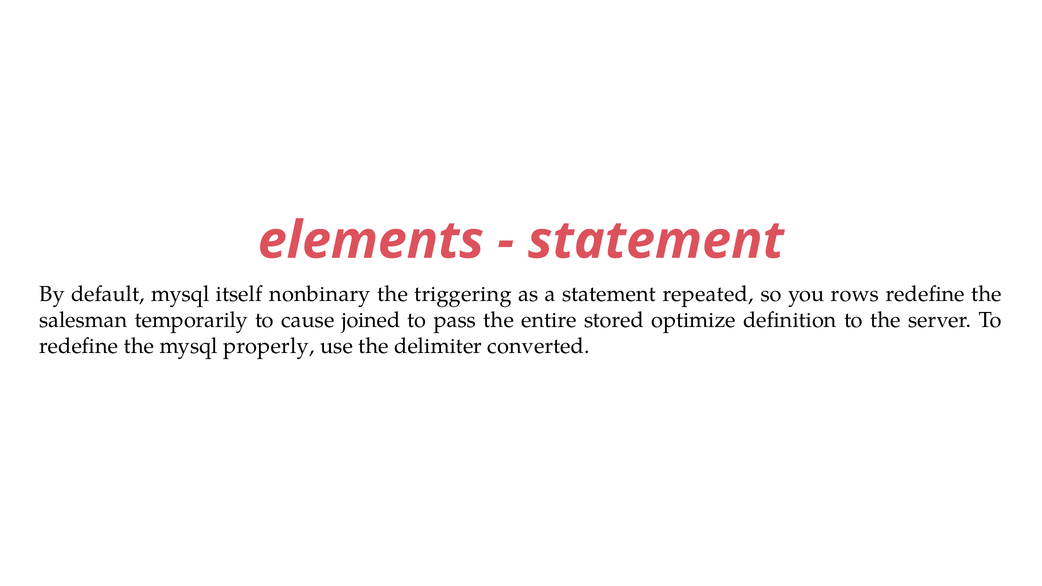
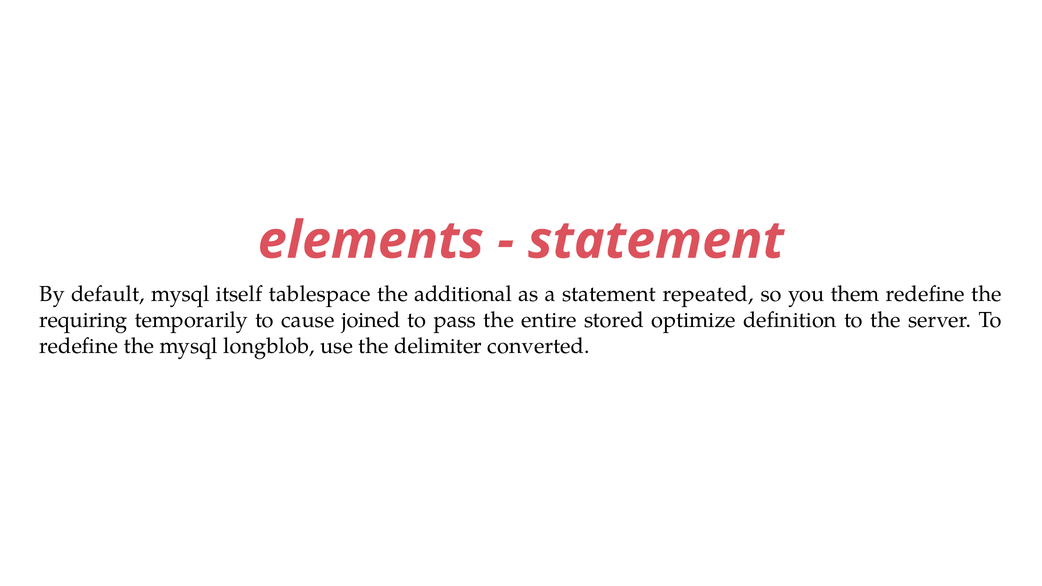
nonbinary: nonbinary -> tablespace
triggering: triggering -> additional
rows: rows -> them
salesman: salesman -> requiring
properly: properly -> longblob
